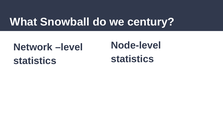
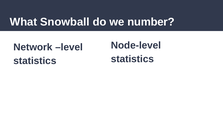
century: century -> number
